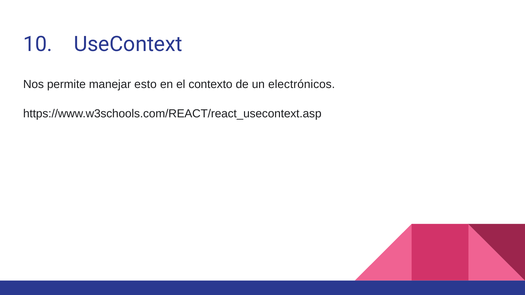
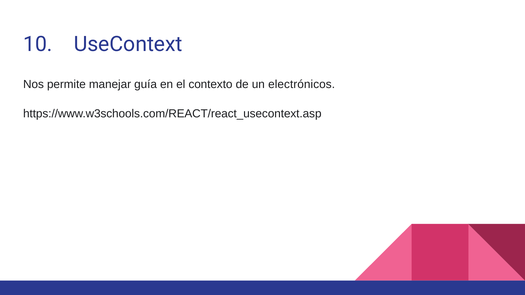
esto: esto -> guía
